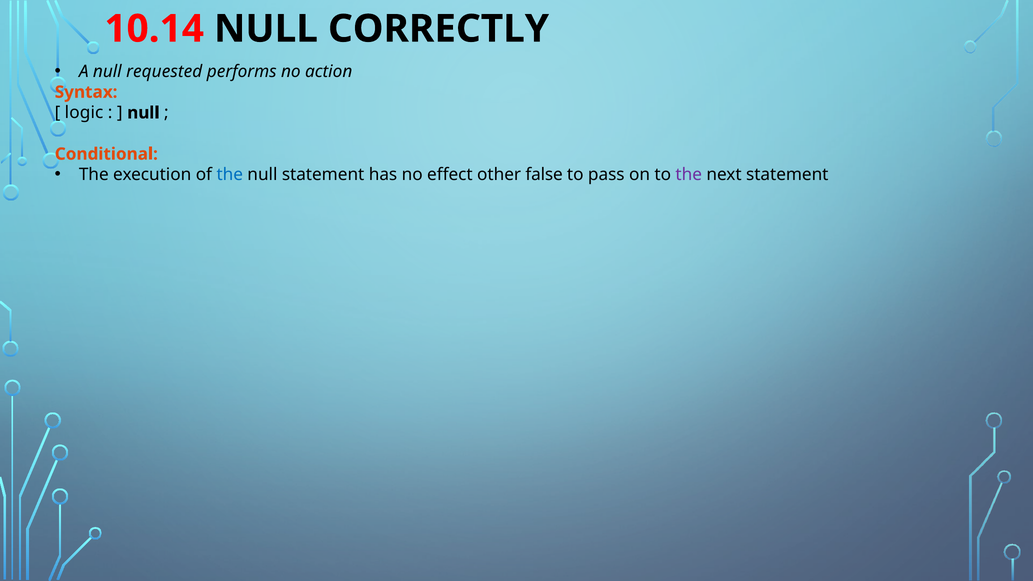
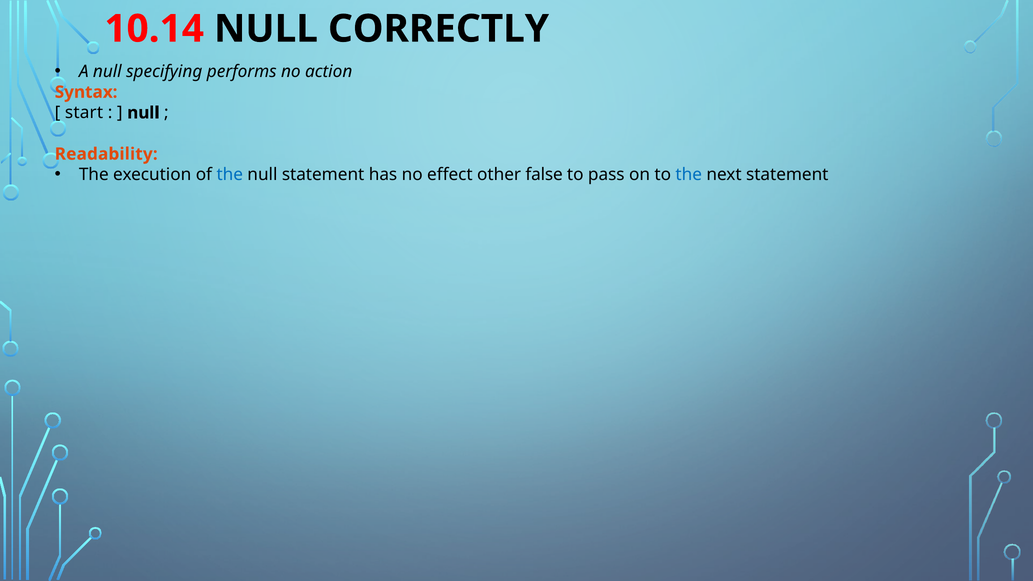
requested: requested -> specifying
logic: logic -> start
Conditional: Conditional -> Readability
the at (689, 175) colour: purple -> blue
